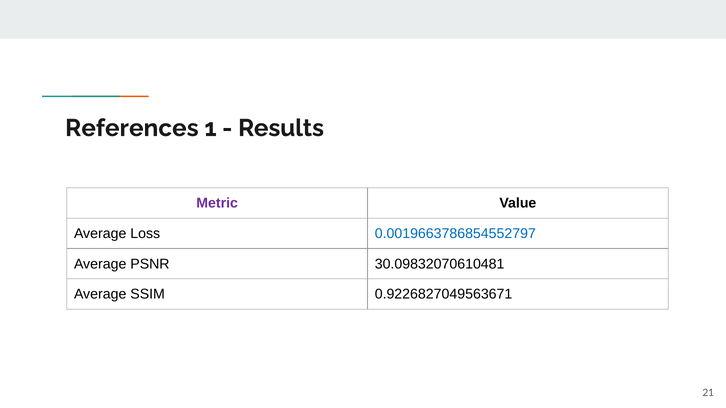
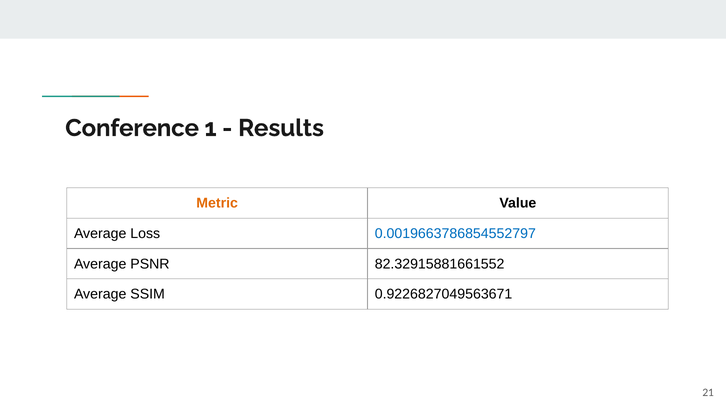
References: References -> Conference
Metric colour: purple -> orange
30.09832070610481: 30.09832070610481 -> 82.32915881661552
